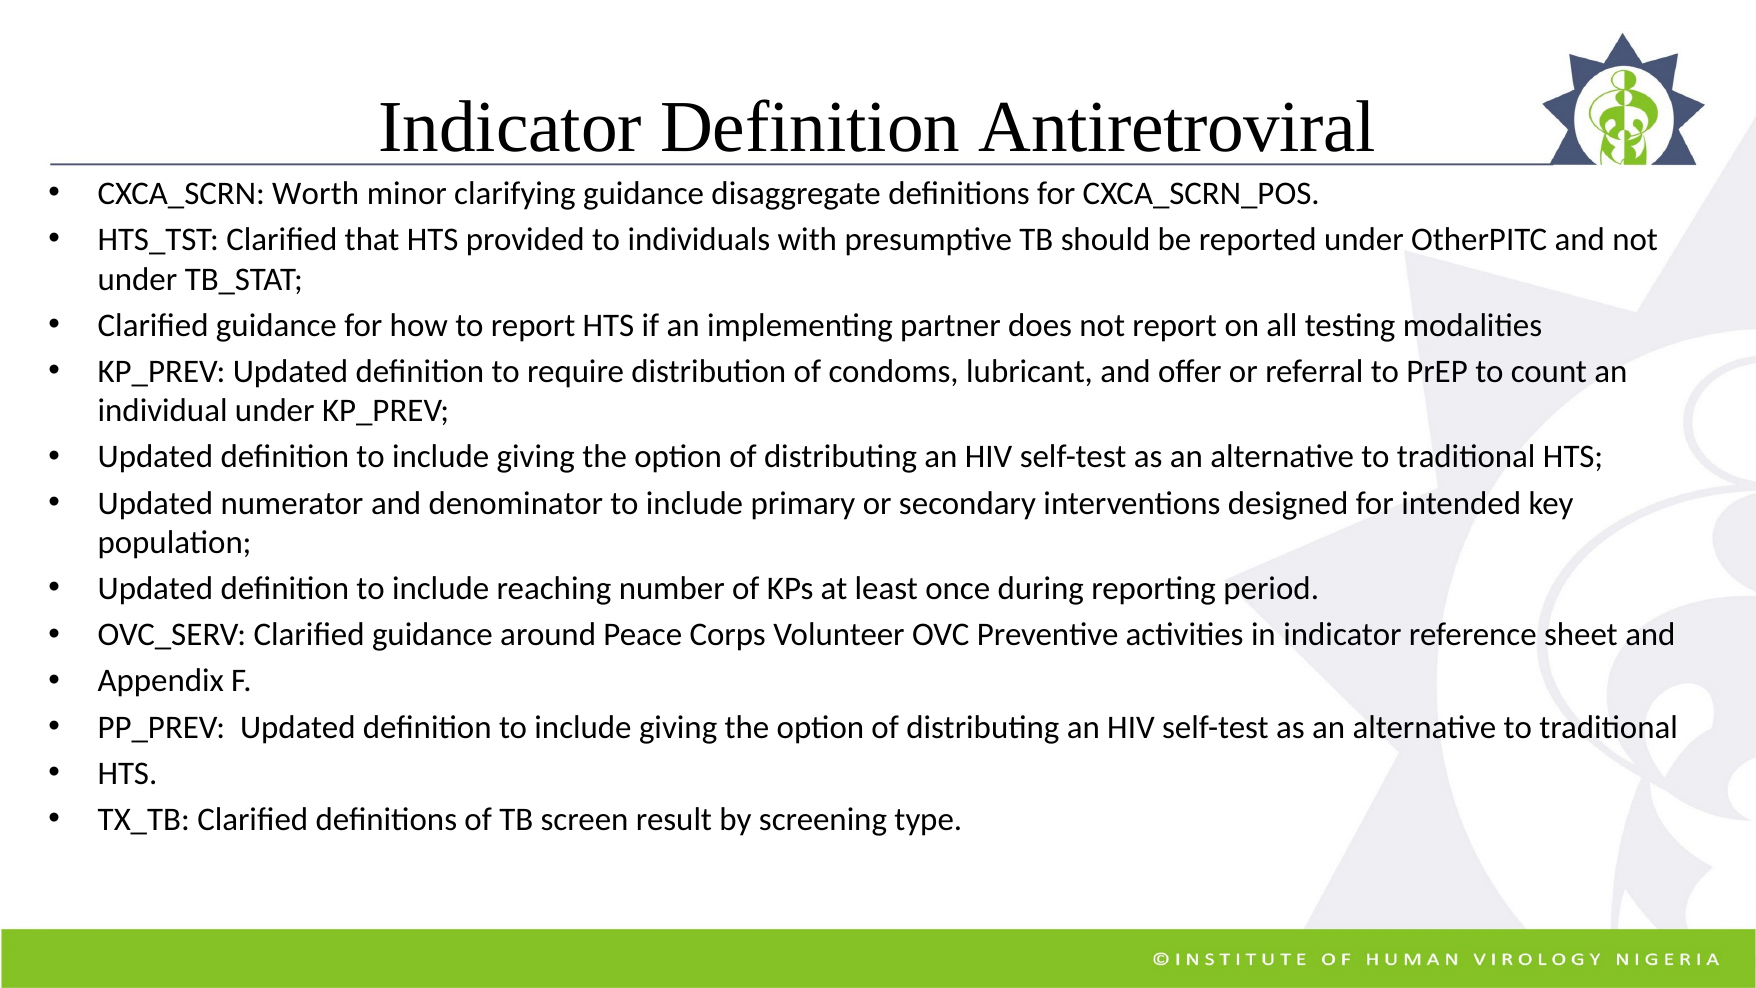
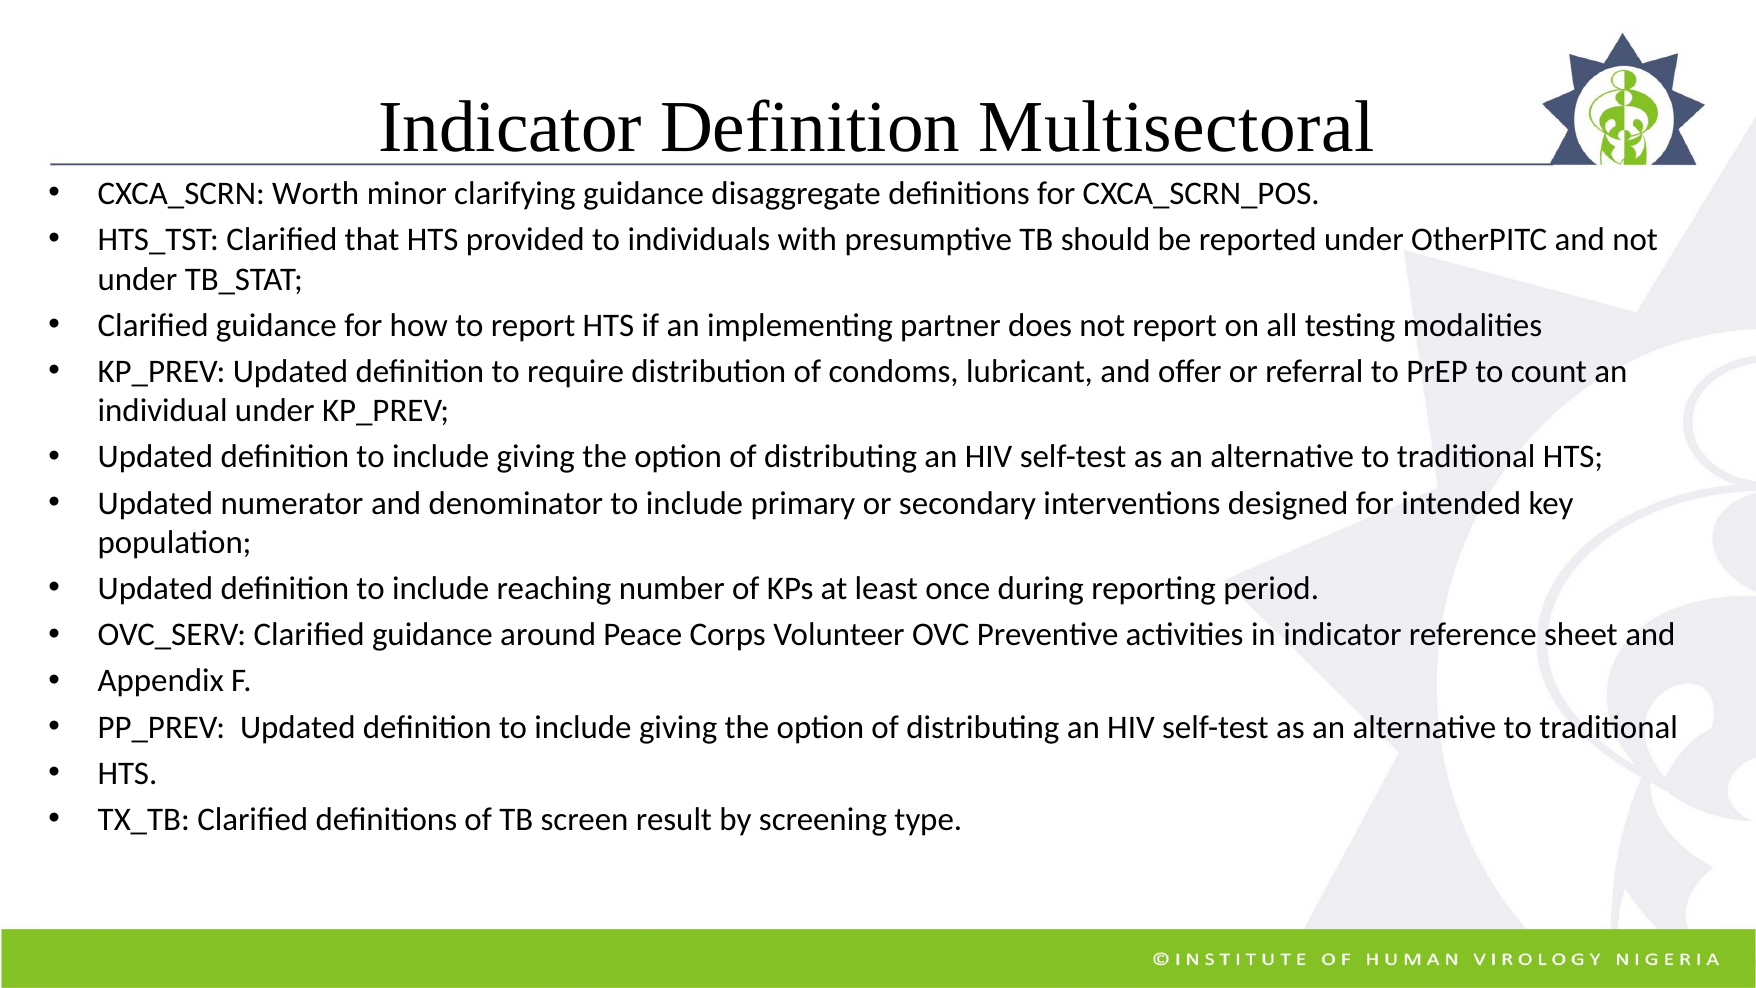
Antiretroviral: Antiretroviral -> Multisectoral
